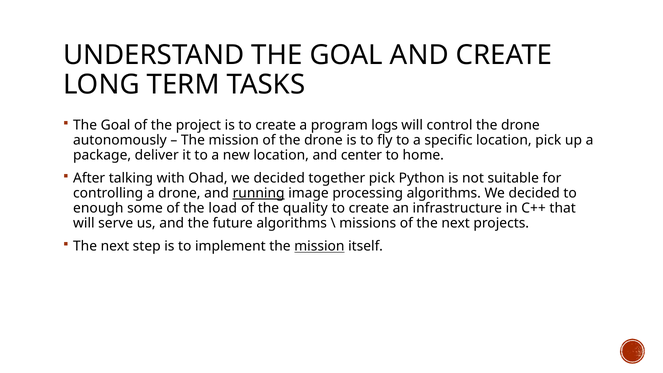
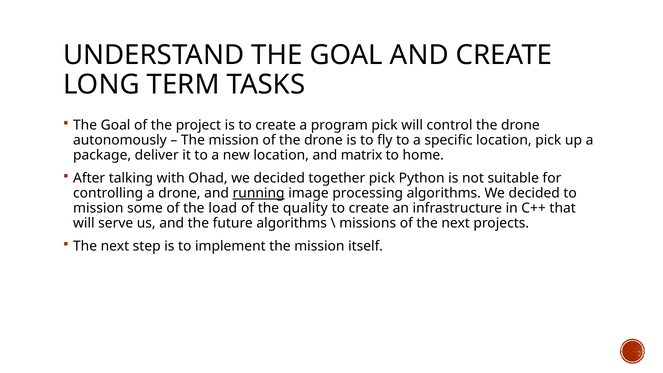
program logs: logs -> pick
center: center -> matrix
enough at (98, 208): enough -> mission
mission at (319, 246) underline: present -> none
